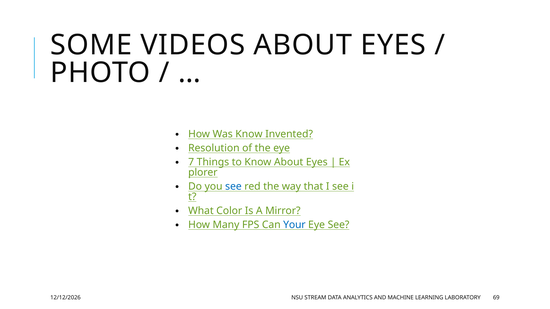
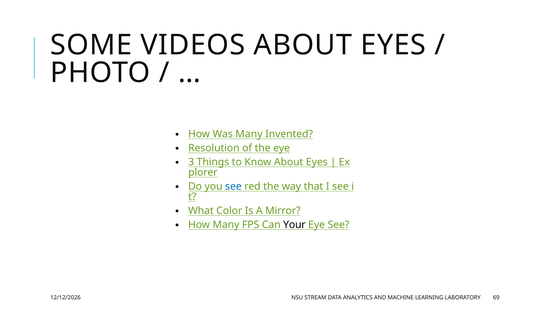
Was Know: Know -> Many
7: 7 -> 3
Your colour: blue -> black
